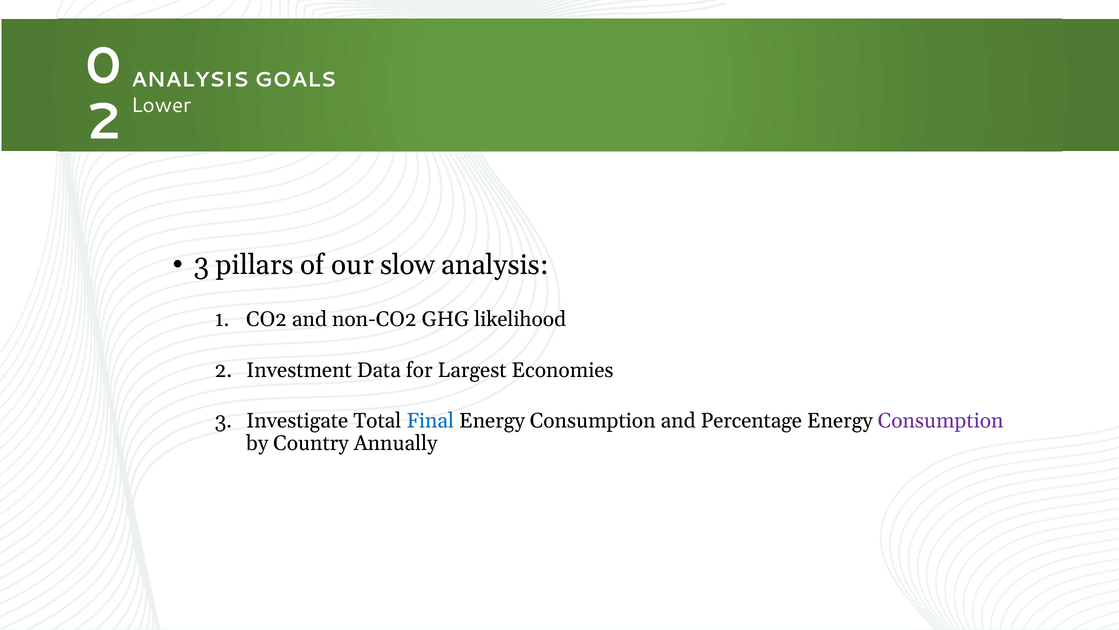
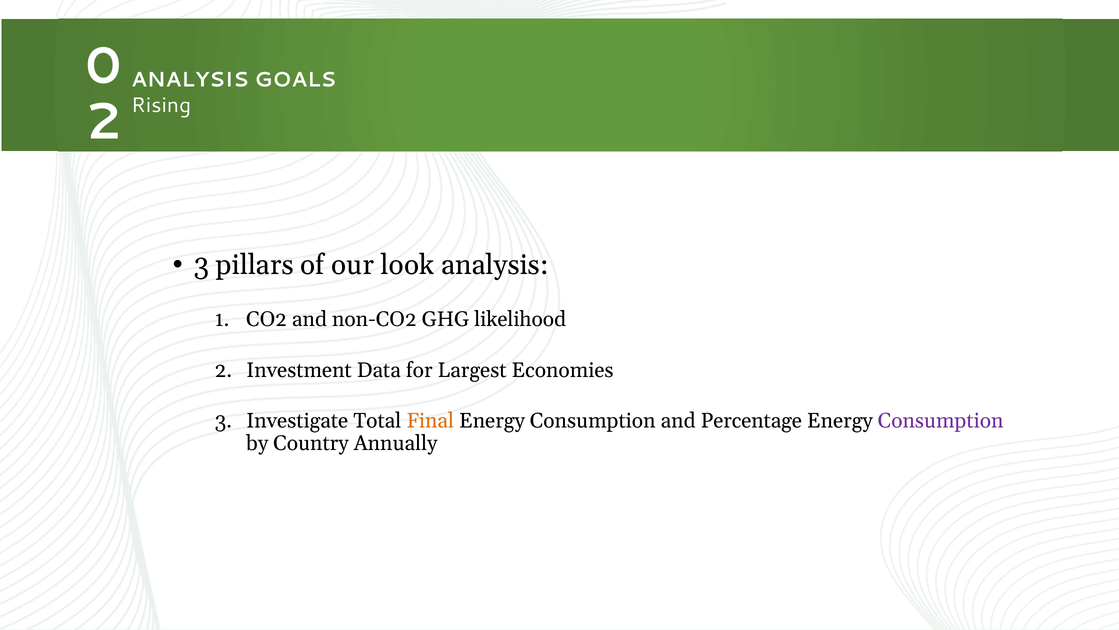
Lower: Lower -> Rising
slow: slow -> look
Final colour: blue -> orange
